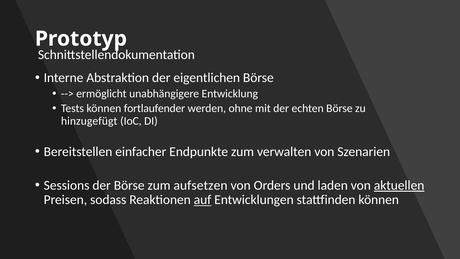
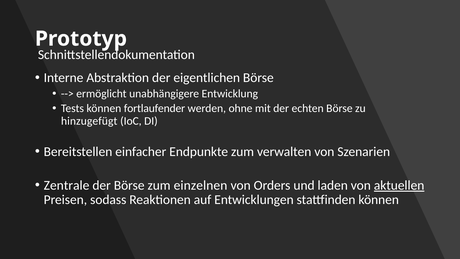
Sessions: Sessions -> Zentrale
aufsetzen: aufsetzen -> einzelnen
auf underline: present -> none
